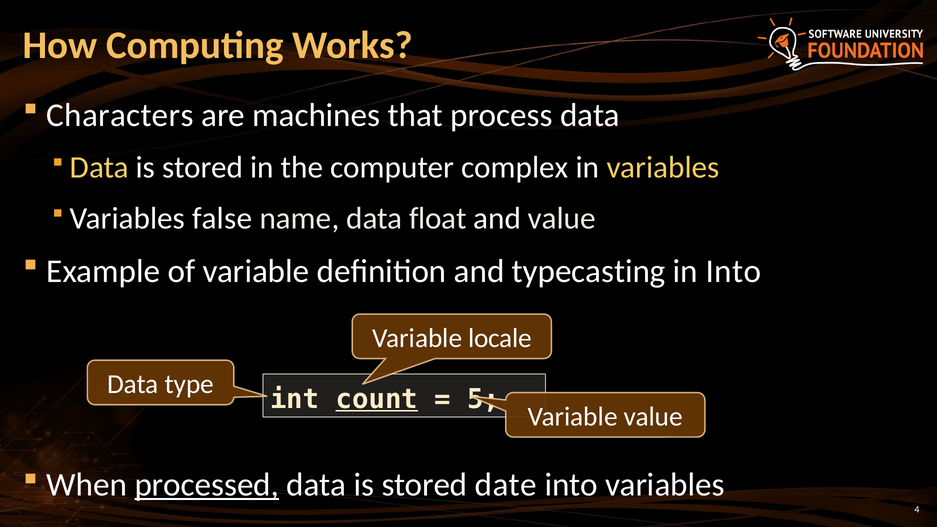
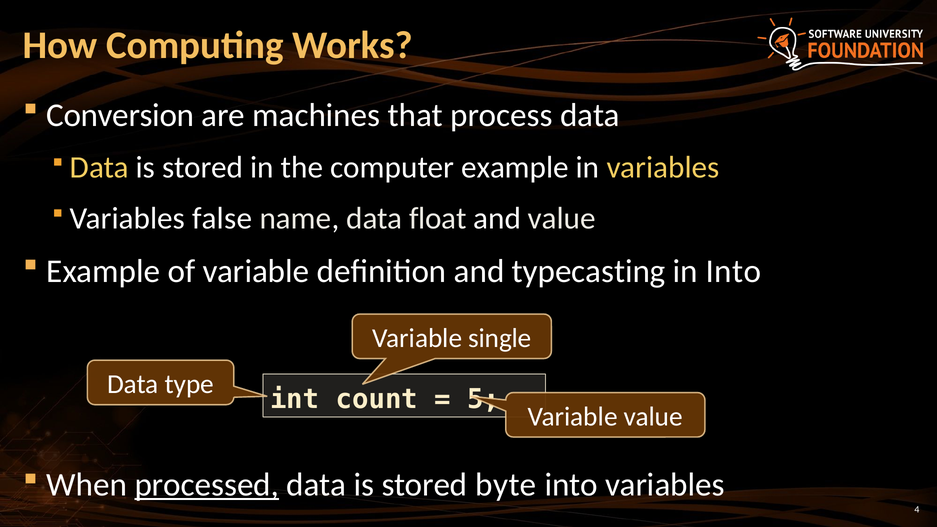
Characters: Characters -> Conversion
computer complex: complex -> example
locale: locale -> single
count underline: present -> none
date: date -> byte
